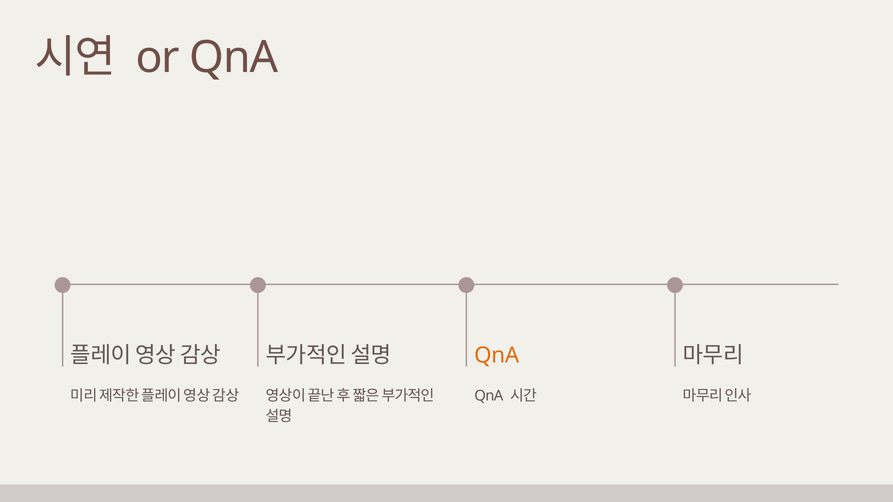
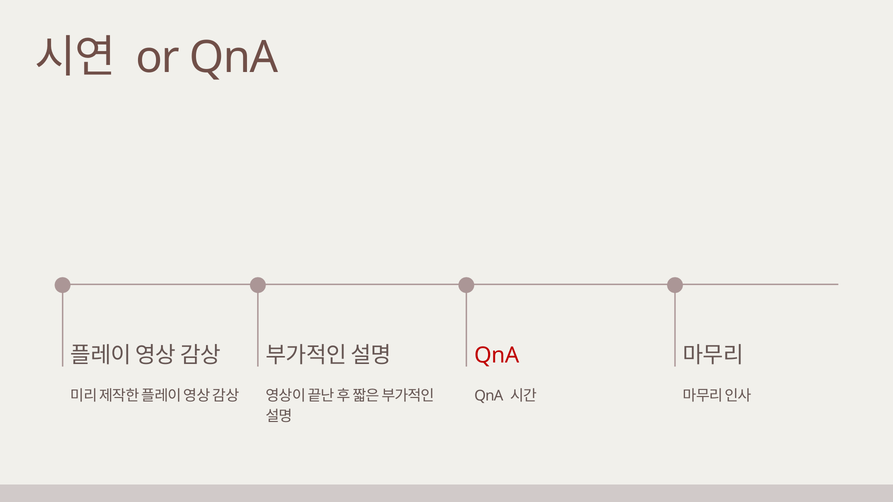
QnA at (497, 355) colour: orange -> red
